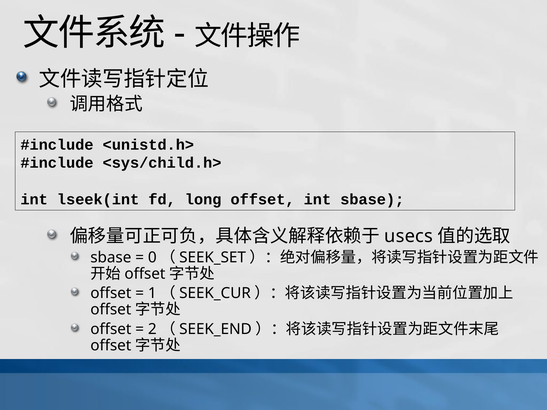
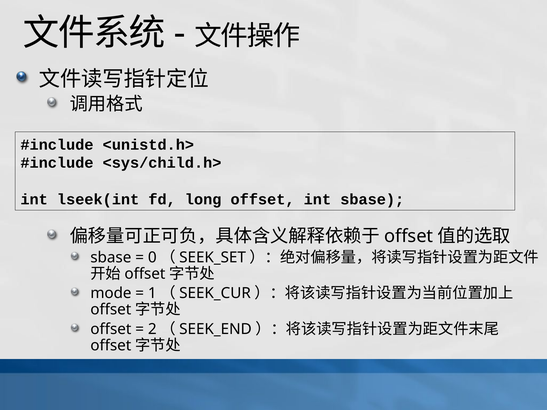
usecs at (409, 236): usecs -> offset
offset at (111, 293): offset -> mode
